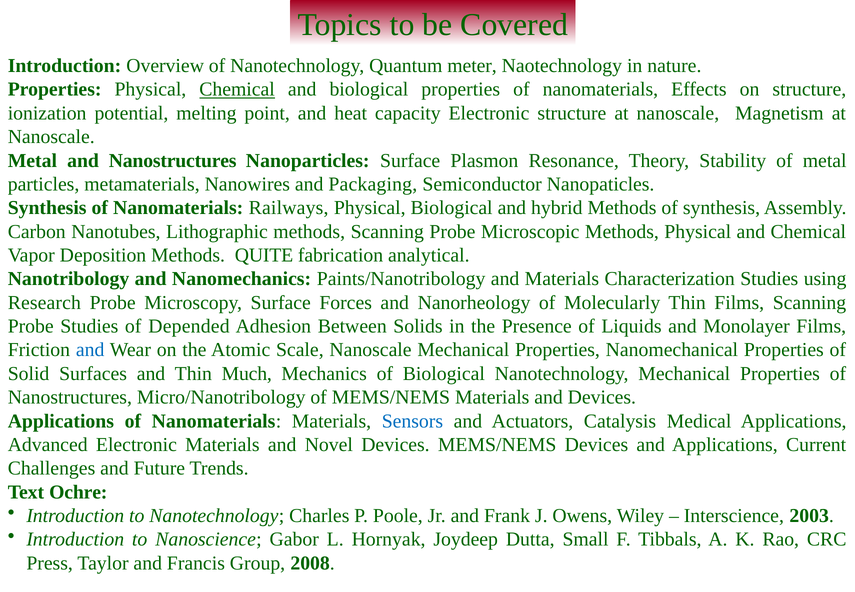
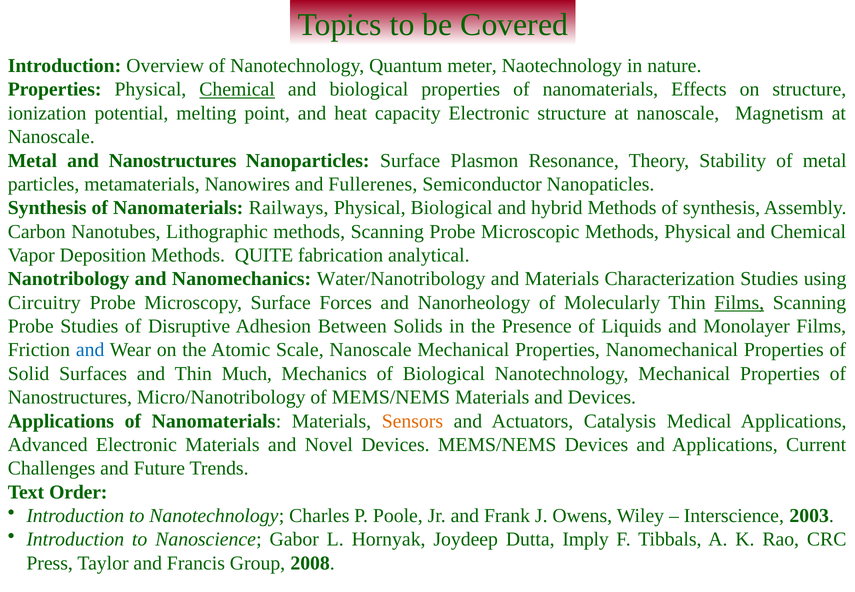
Packaging: Packaging -> Fullerenes
Paints/Nanotribology: Paints/Nanotribology -> Water/Nanotribology
Research: Research -> Circuitry
Films at (739, 303) underline: none -> present
Depended: Depended -> Disruptive
Sensors colour: blue -> orange
Ochre: Ochre -> Order
Small: Small -> Imply
